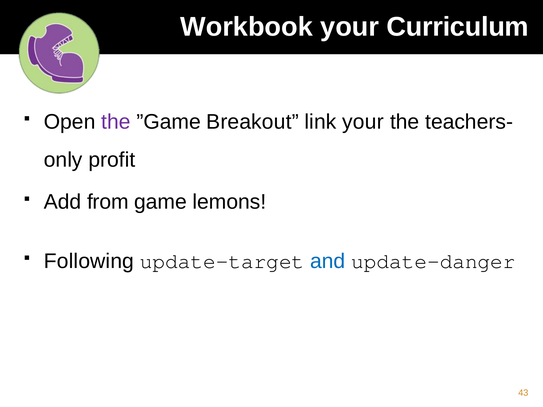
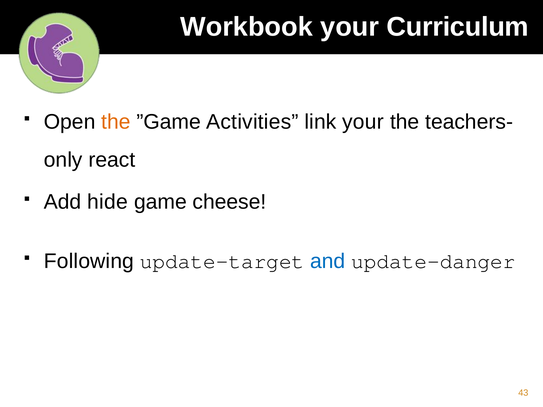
the at (116, 122) colour: purple -> orange
Breakout: Breakout -> Activities
profit: profit -> react
from: from -> hide
lemons: lemons -> cheese
